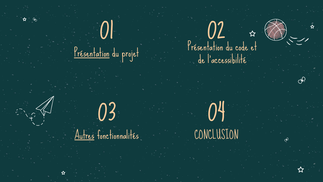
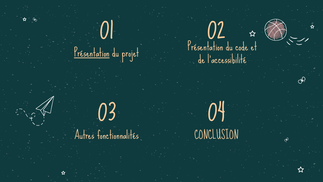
Autres underline: present -> none
